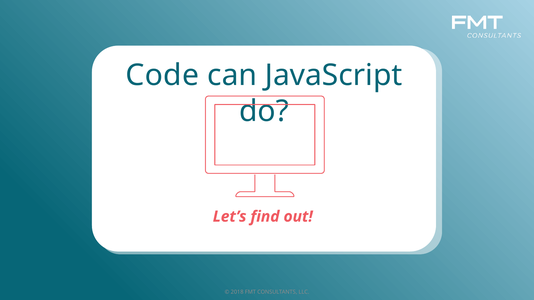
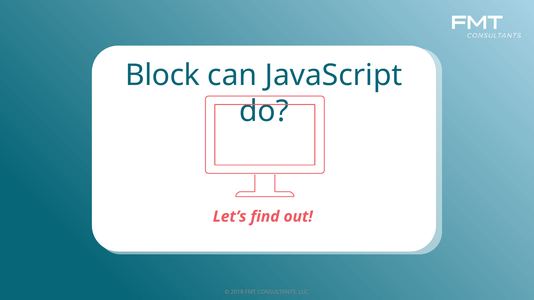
Code: Code -> Block
